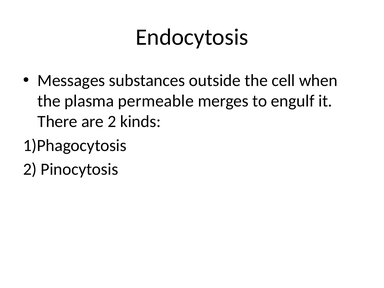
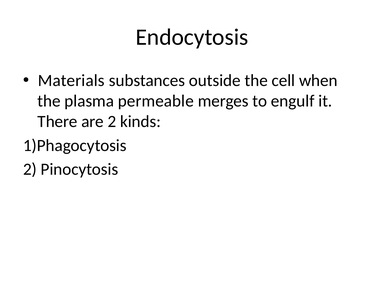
Messages: Messages -> Materials
